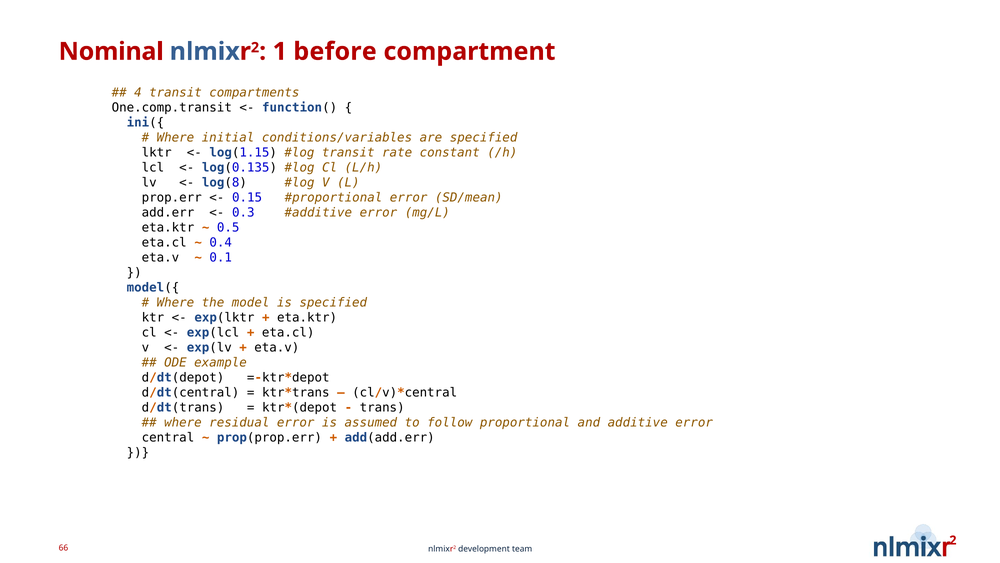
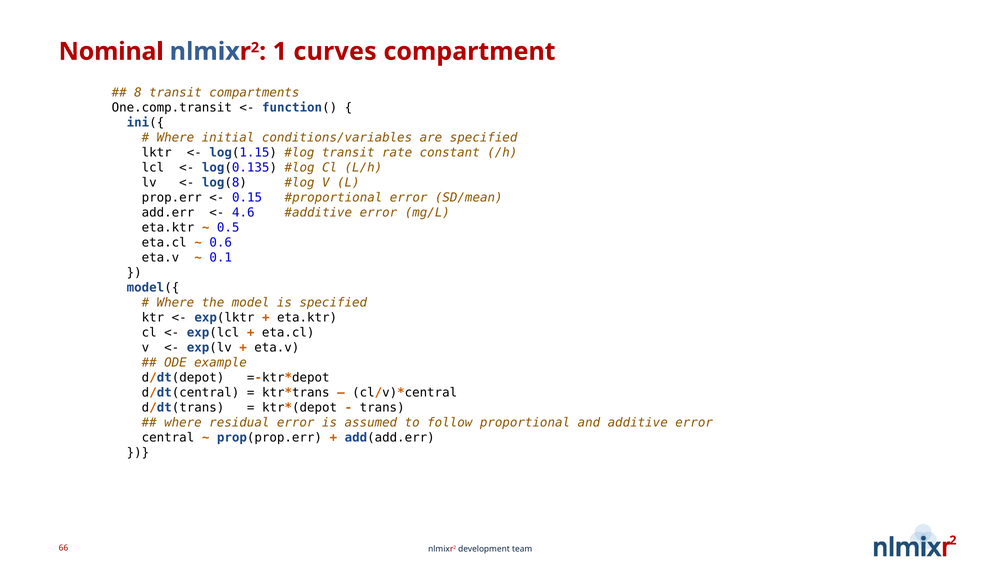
before: before -> curves
4: 4 -> 8
0.3: 0.3 -> 4.6
0.4: 0.4 -> 0.6
